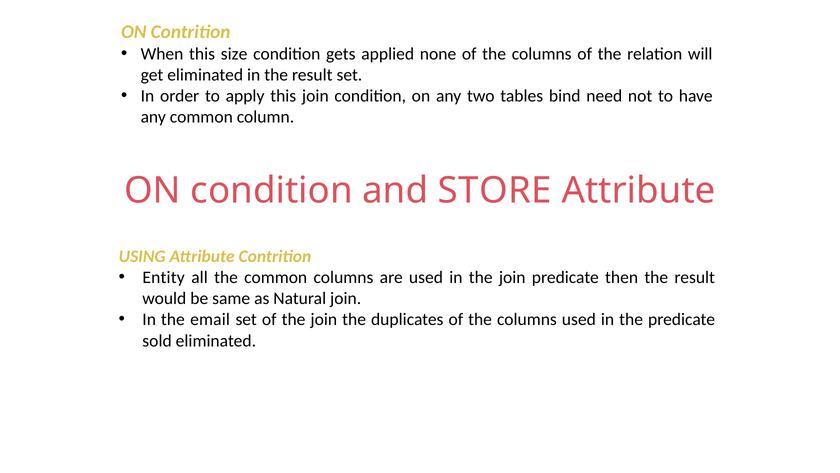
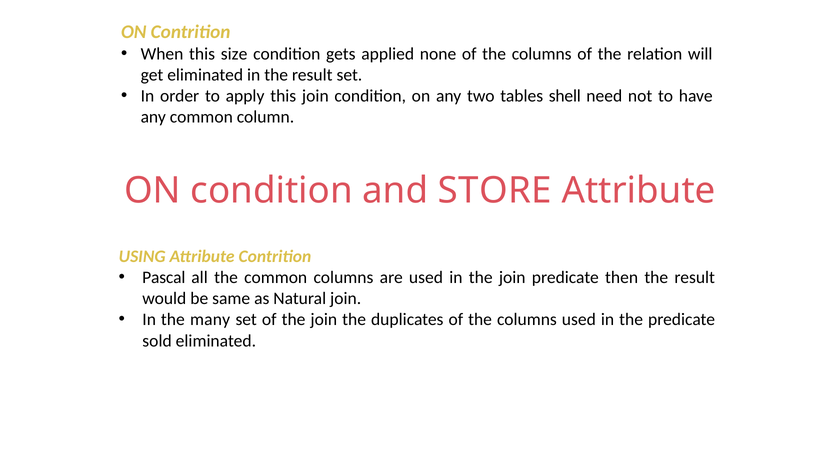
bind: bind -> shell
Entity: Entity -> Pascal
email: email -> many
